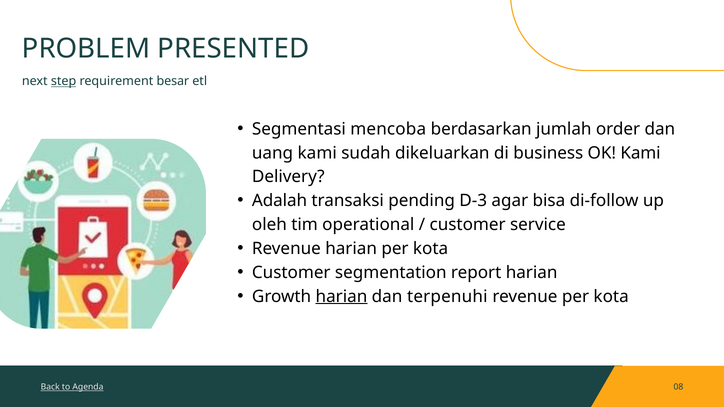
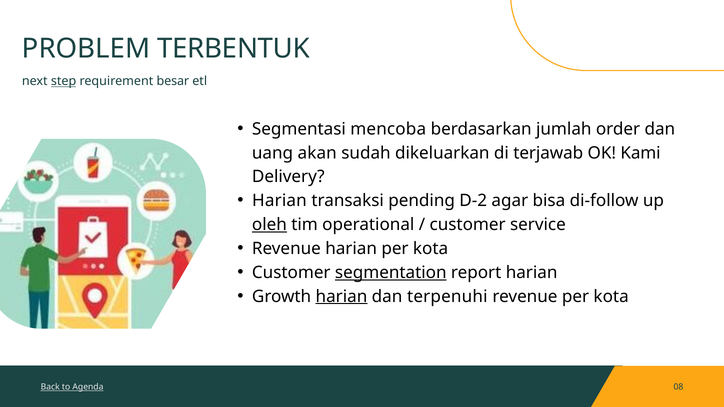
PRESENTED: PRESENTED -> TERBENTUK
uang kami: kami -> akan
business: business -> terjawab
Adalah at (280, 201): Adalah -> Harian
D-3: D-3 -> D-2
oleh underline: none -> present
segmentation underline: none -> present
